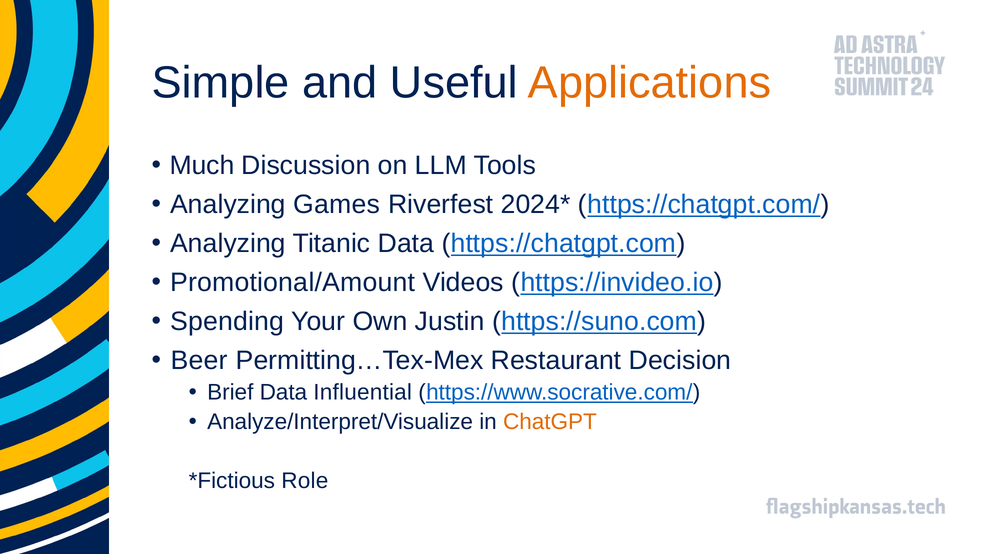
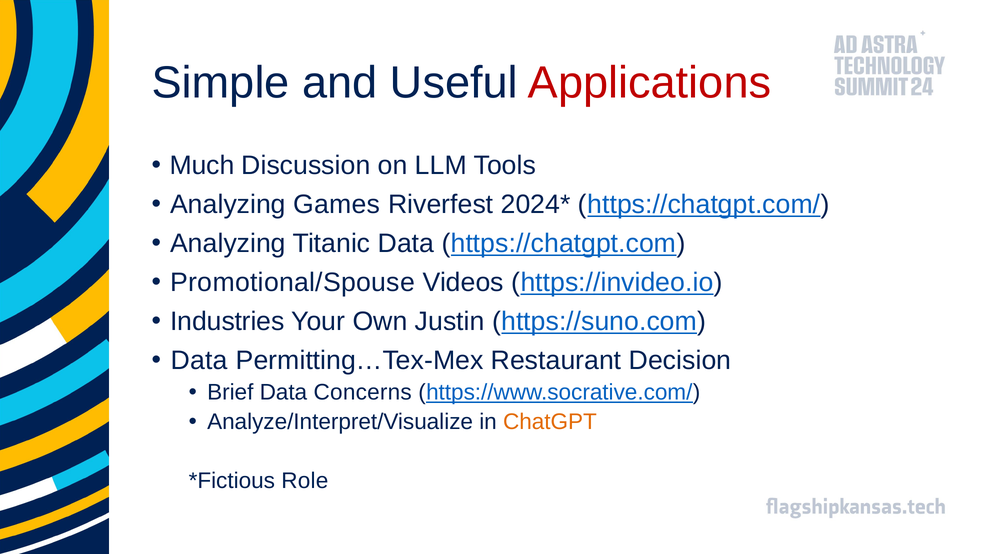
Applications colour: orange -> red
Promotional/Amount: Promotional/Amount -> Promotional/Spouse
Spending: Spending -> Industries
Beer at (199, 361): Beer -> Data
Influential: Influential -> Concerns
